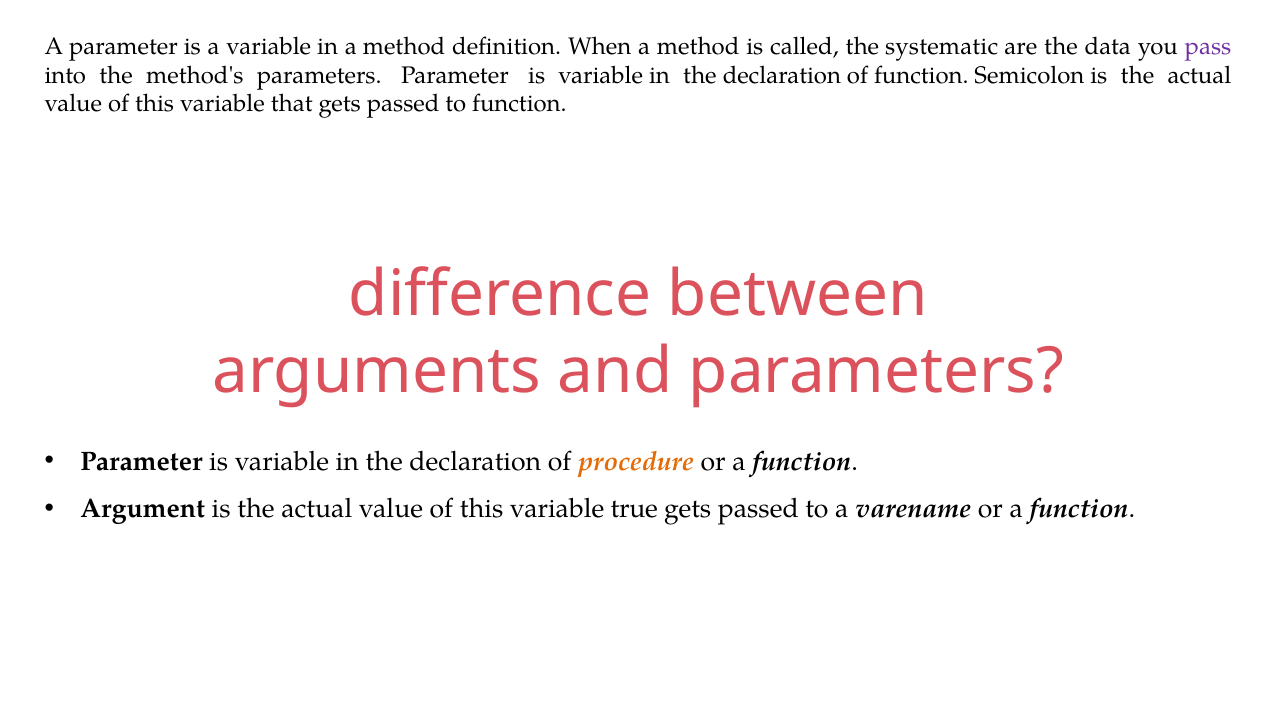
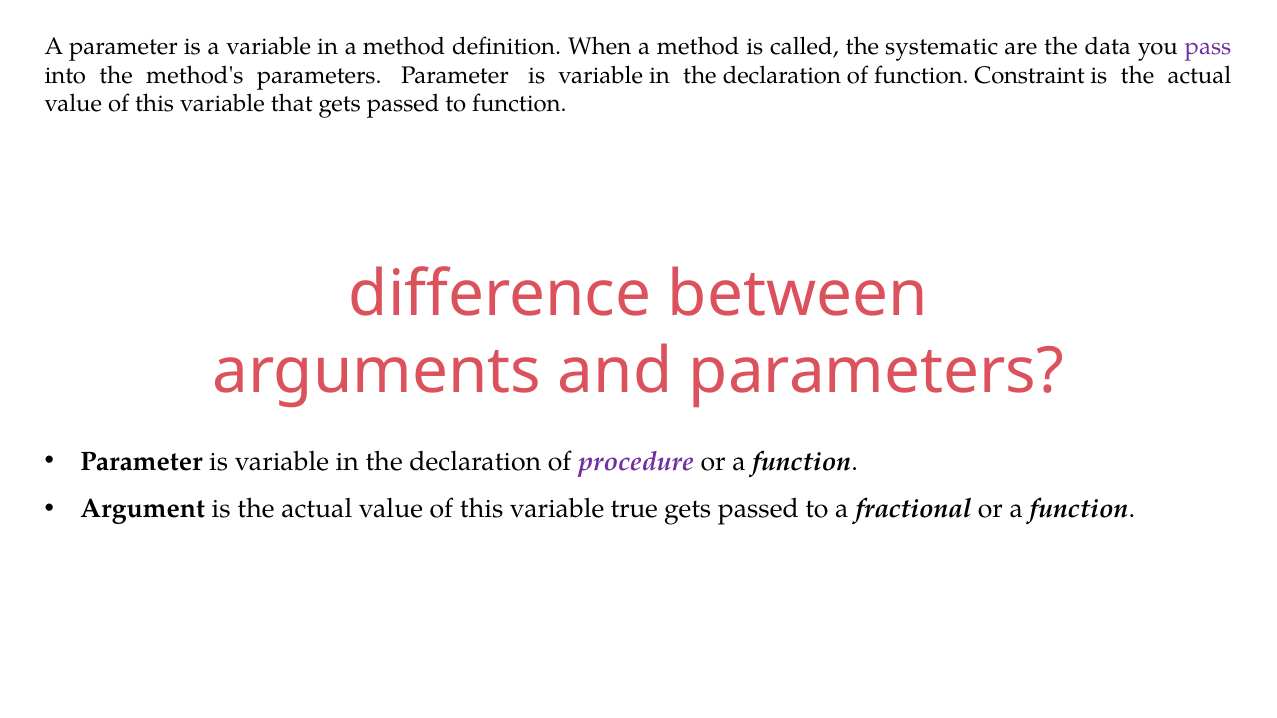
Semicolon: Semicolon -> Constraint
procedure colour: orange -> purple
varename: varename -> fractional
